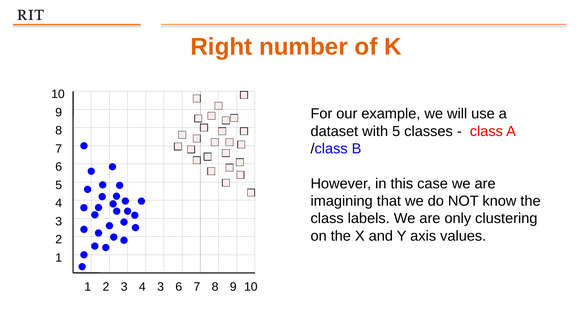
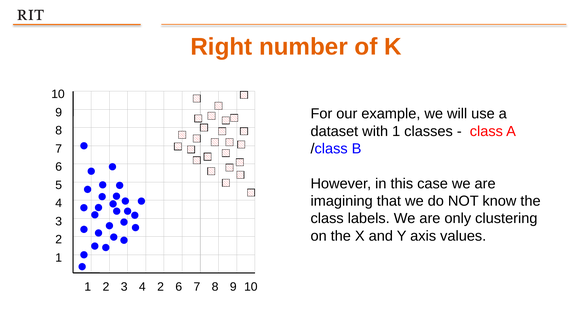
with 5: 5 -> 1
4 3: 3 -> 2
